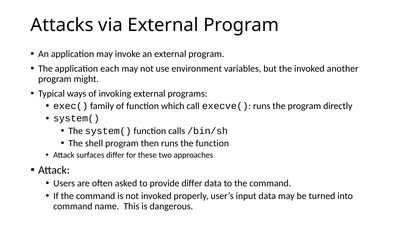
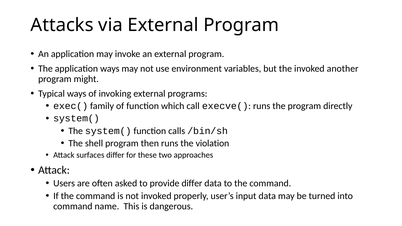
application each: each -> ways
the function: function -> violation
